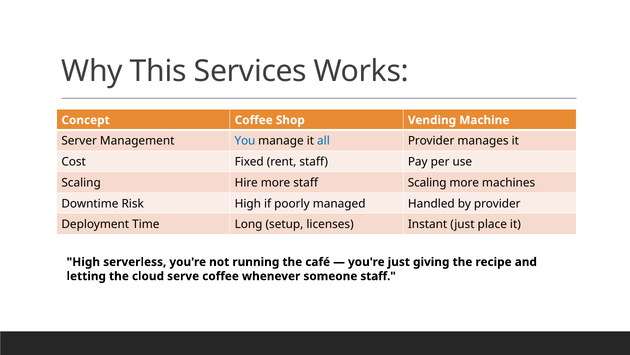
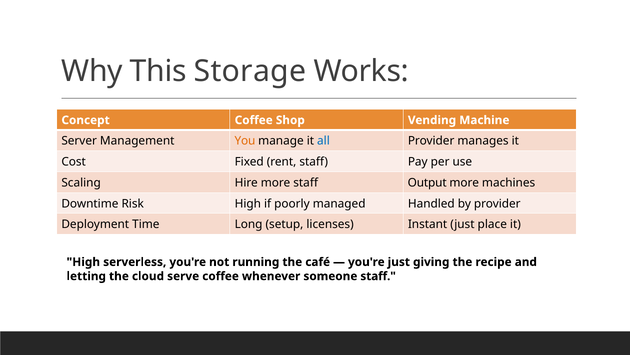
Services: Services -> Storage
You colour: blue -> orange
staff Scaling: Scaling -> Output
